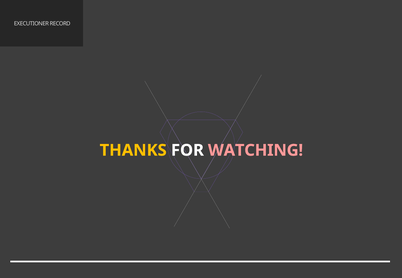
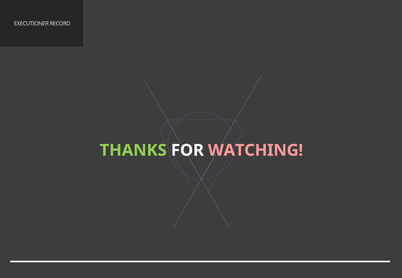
THANKS colour: yellow -> light green
